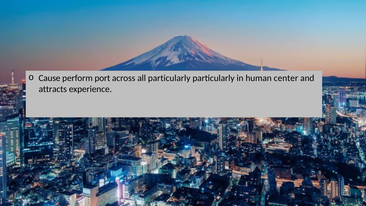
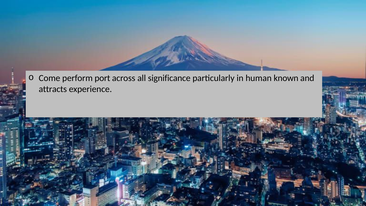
Cause: Cause -> Come
all particularly: particularly -> significance
center: center -> known
